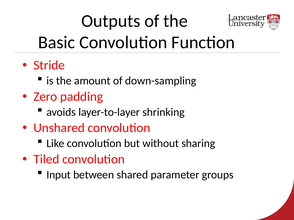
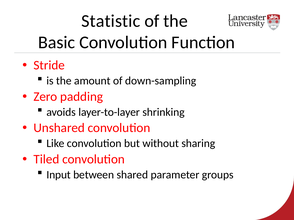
Outputs: Outputs -> Statistic
